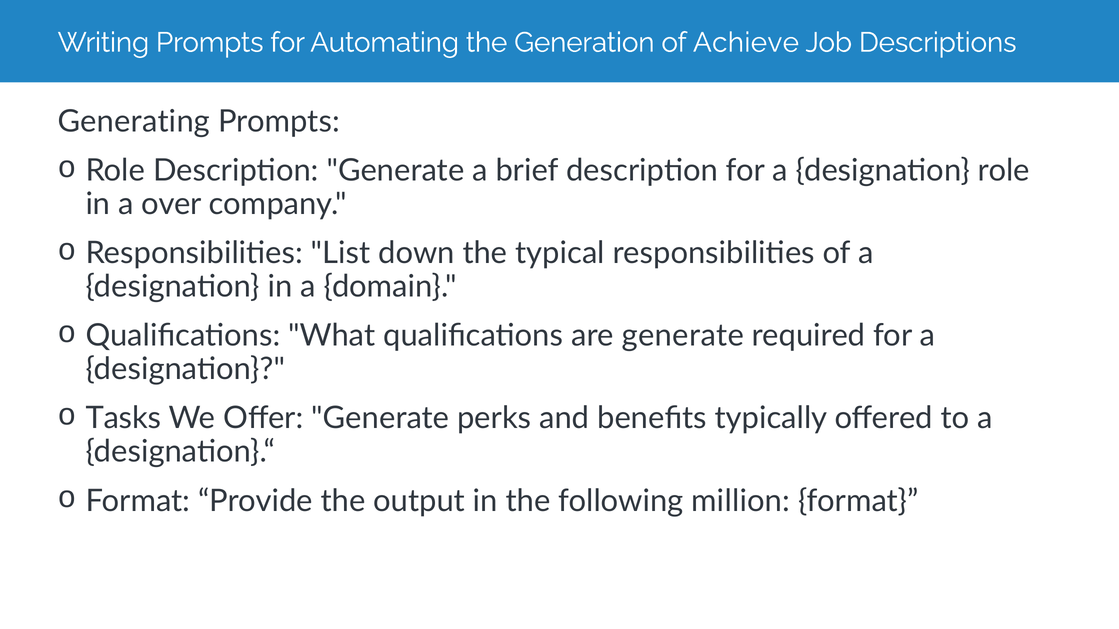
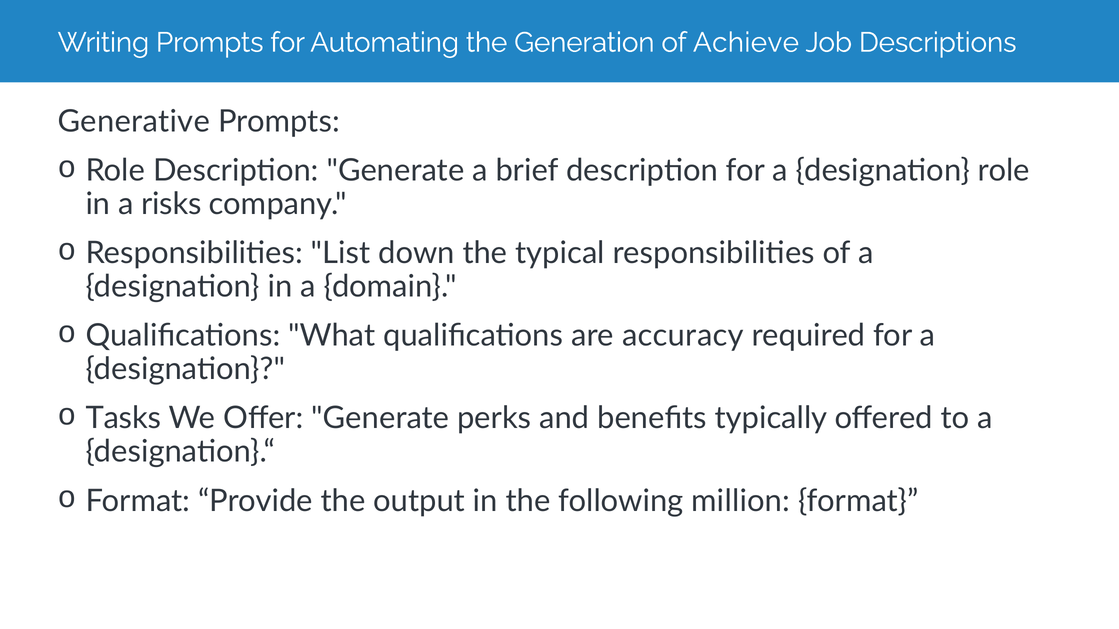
Generating: Generating -> Generative
over: over -> risks
are generate: generate -> accuracy
